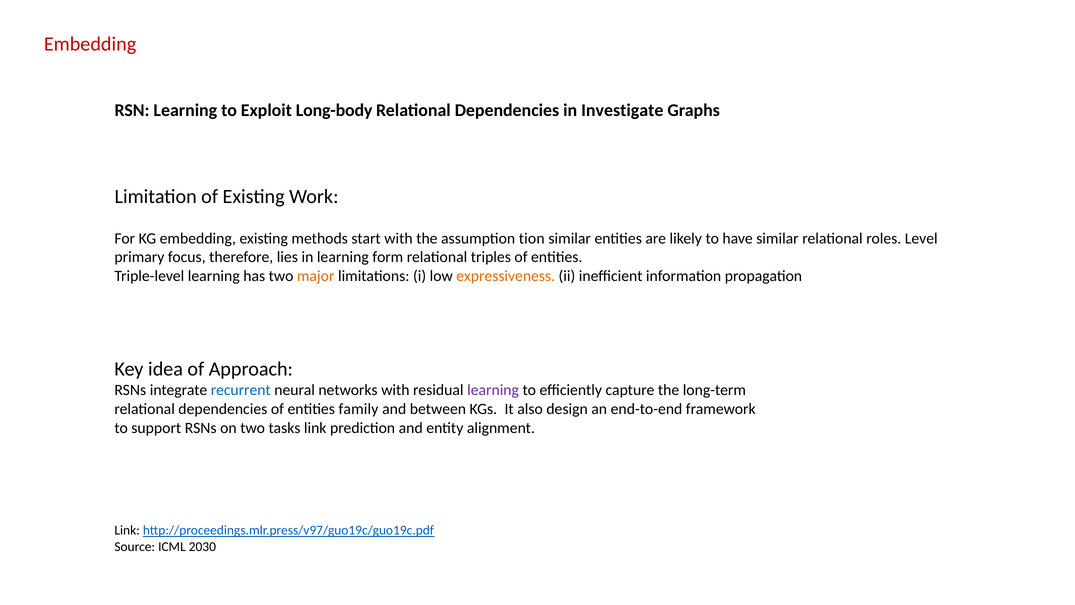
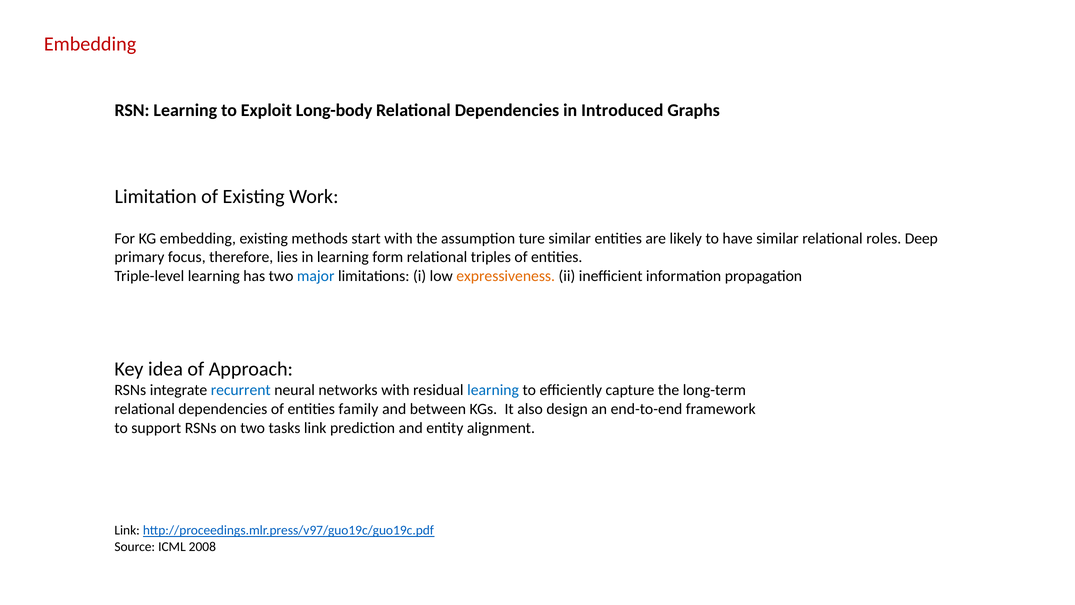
Investigate: Investigate -> Introduced
tion: tion -> ture
Level: Level -> Deep
major colour: orange -> blue
learning at (493, 390) colour: purple -> blue
2030: 2030 -> 2008
